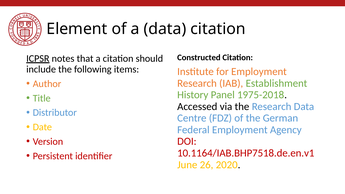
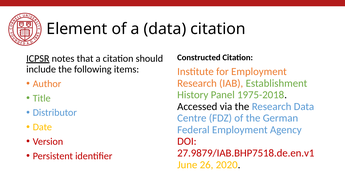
10.1164/IAB.BHP7518.de.en.v1: 10.1164/IAB.BHP7518.de.en.v1 -> 27.9879/IAB.BHP7518.de.en.v1
